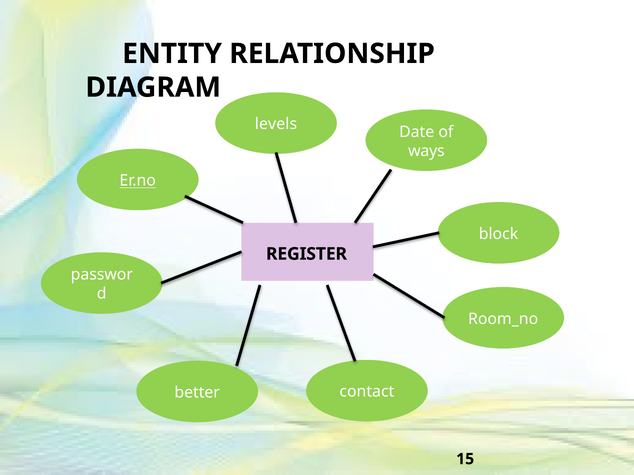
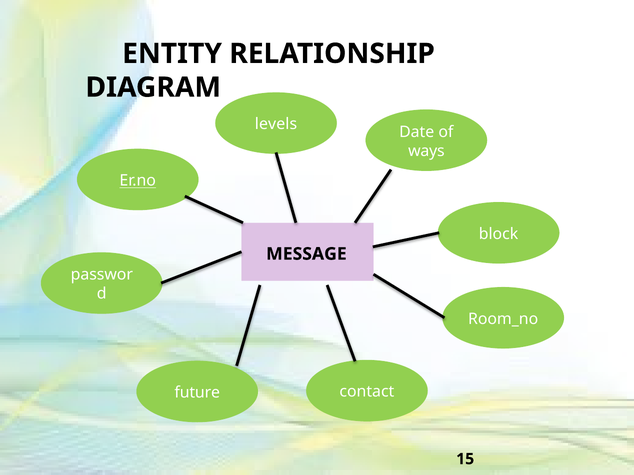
REGISTER: REGISTER -> MESSAGE
better: better -> future
